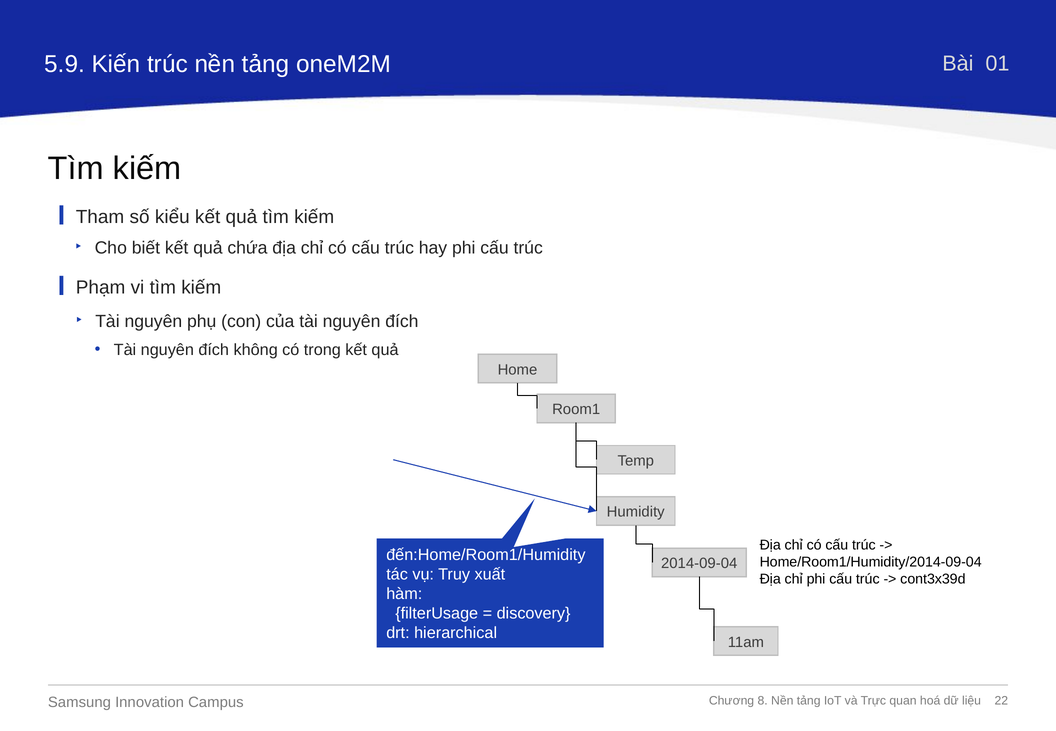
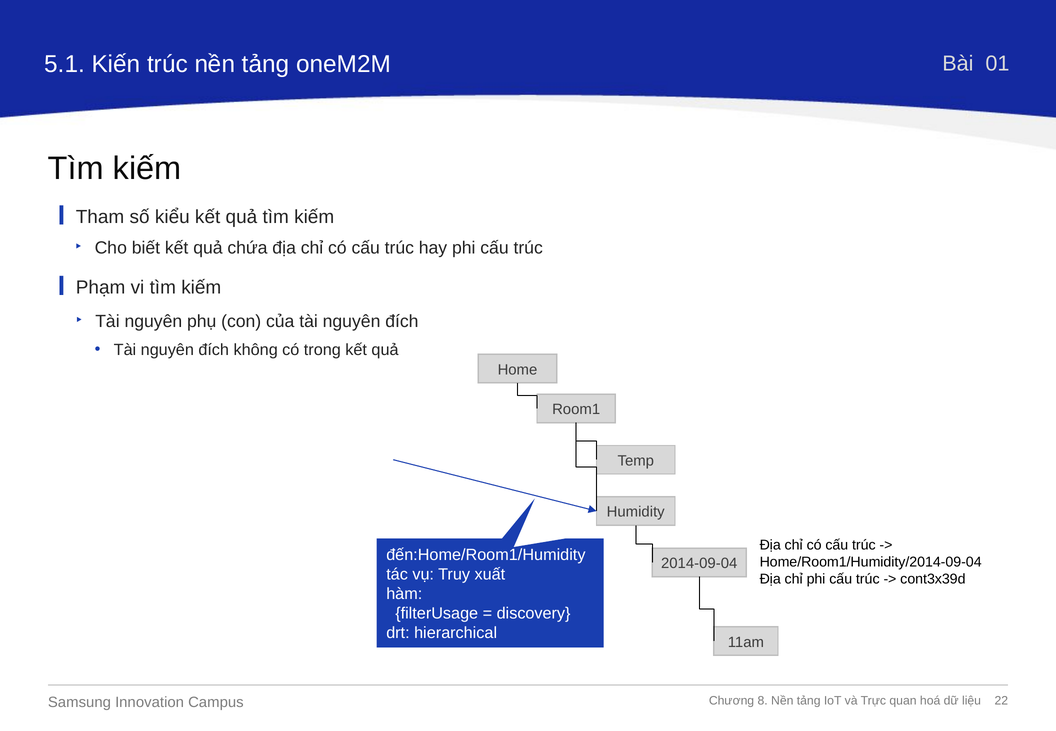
5.9: 5.9 -> 5.1
